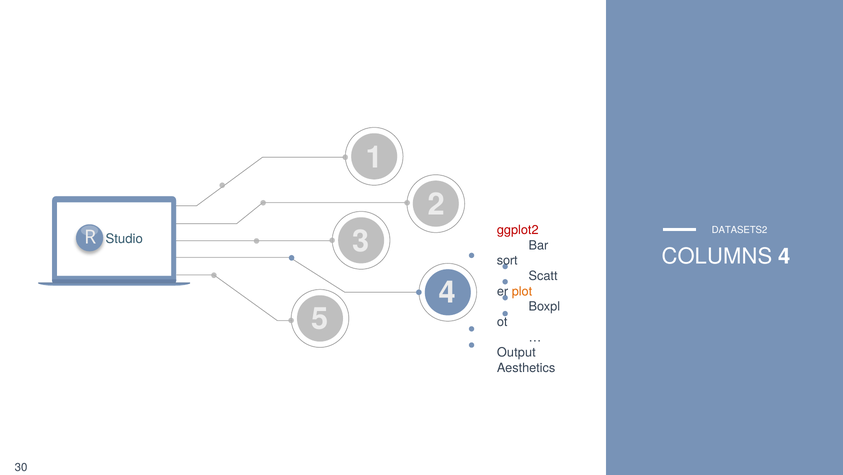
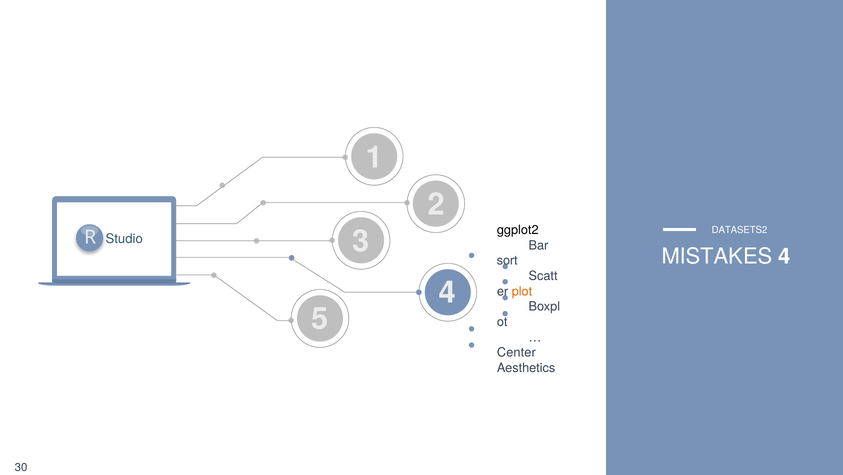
ggplot2 colour: red -> black
COLUMNS: COLUMNS -> MISTAKES
Output: Output -> Center
